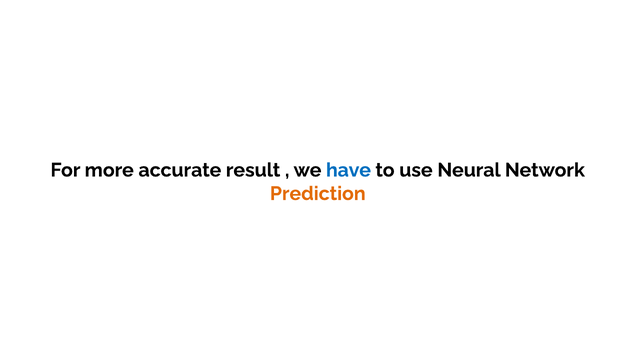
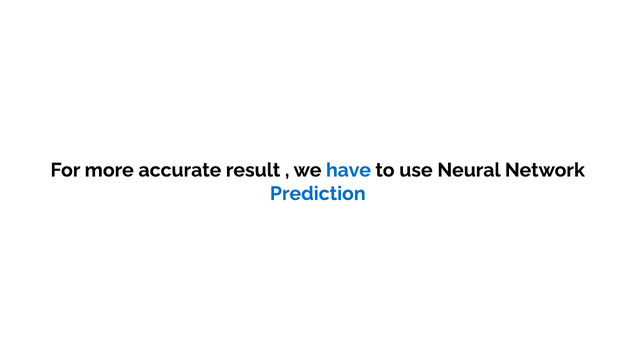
Prediction colour: orange -> blue
